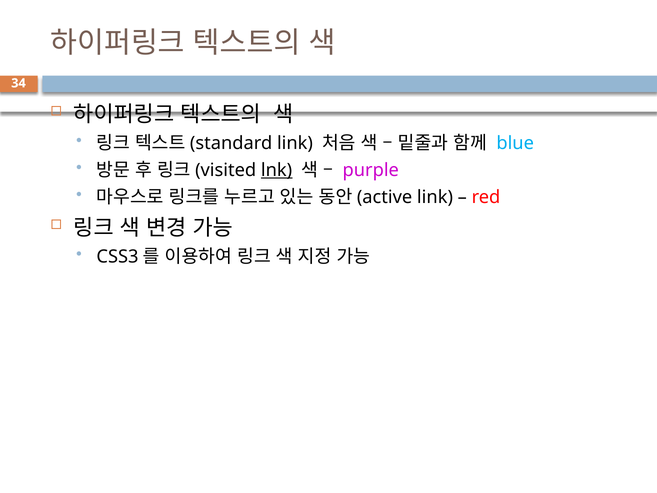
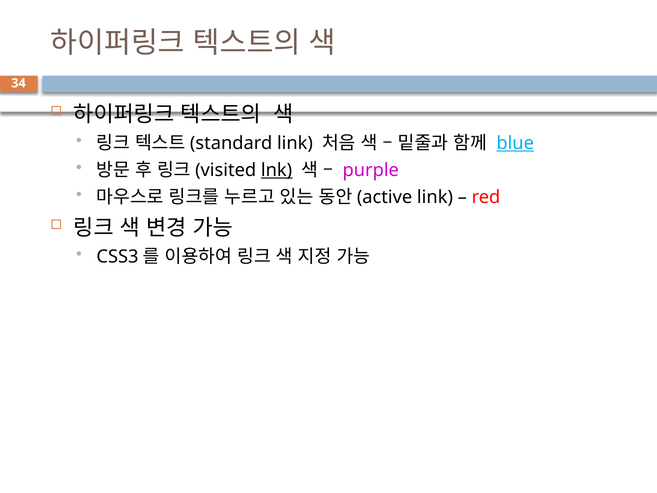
blue underline: none -> present
